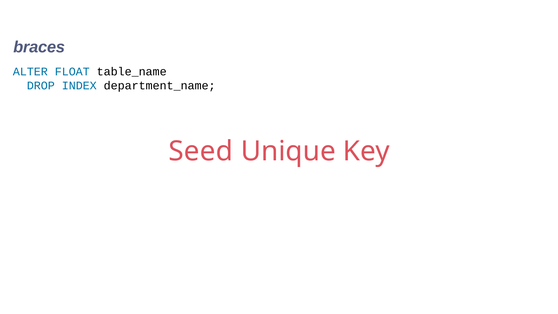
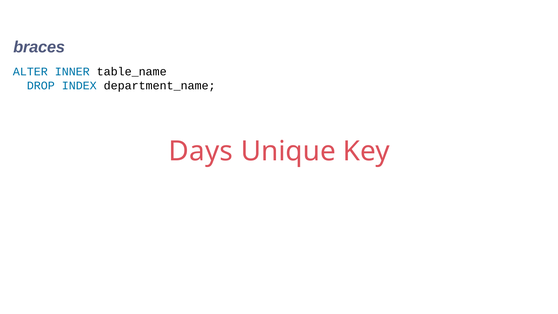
FLOAT: FLOAT -> INNER
Seed: Seed -> Days
